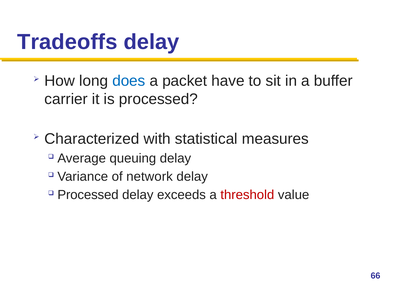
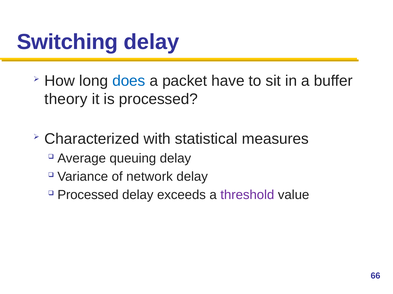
Tradeoffs: Tradeoffs -> Switching
carrier: carrier -> theory
threshold colour: red -> purple
